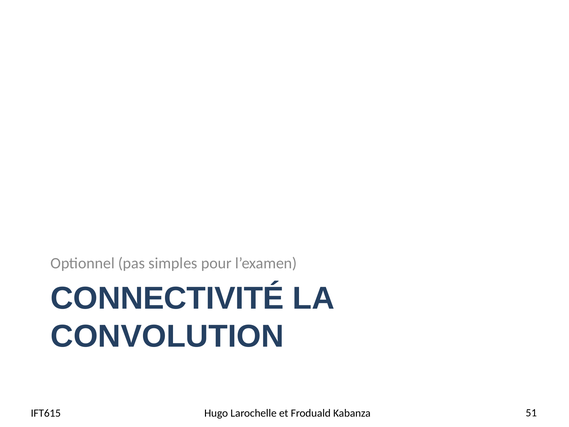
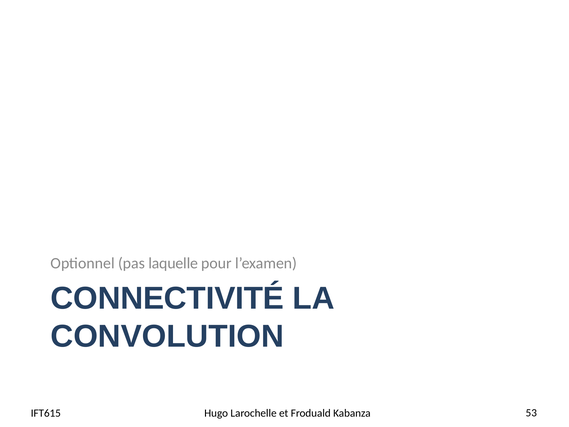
simples: simples -> laquelle
51: 51 -> 53
